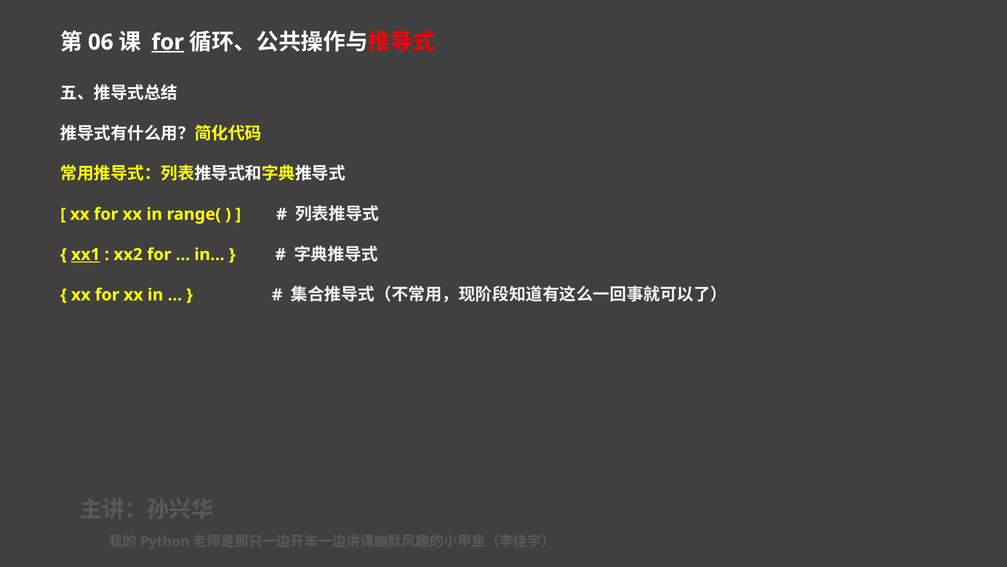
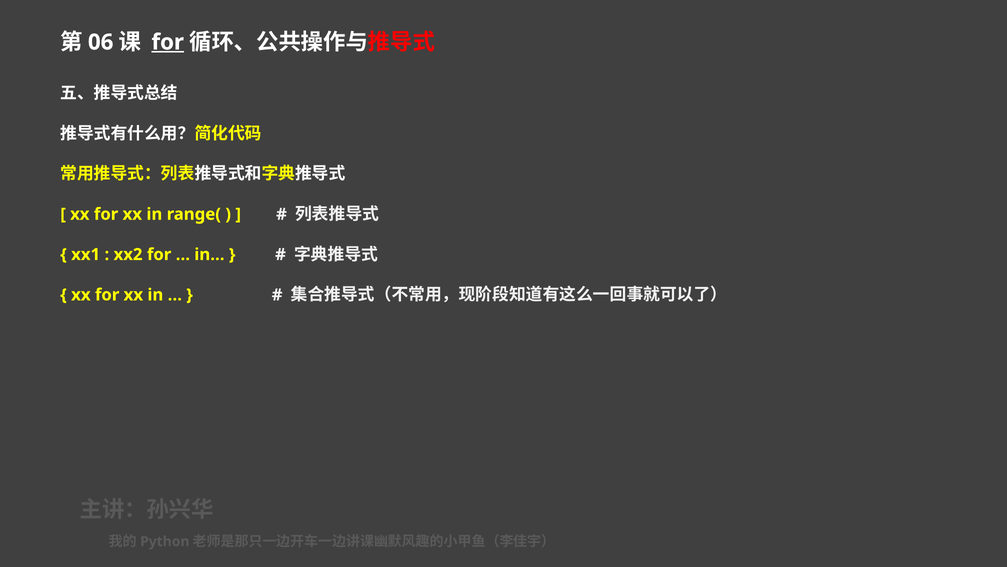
xx1 underline: present -> none
